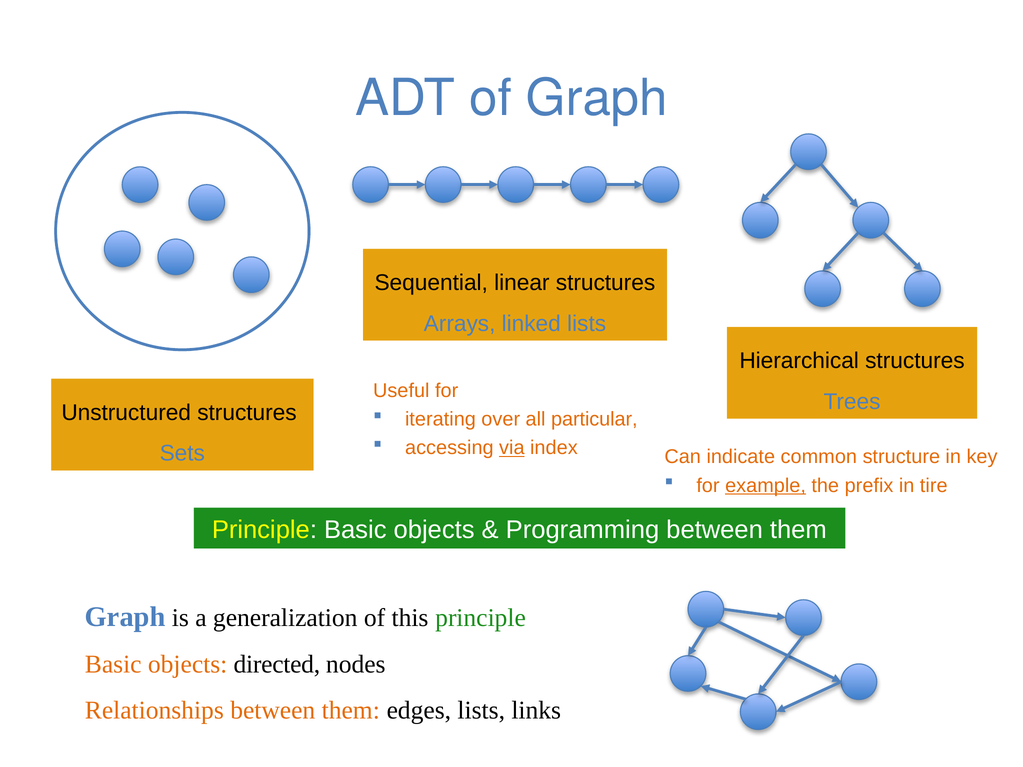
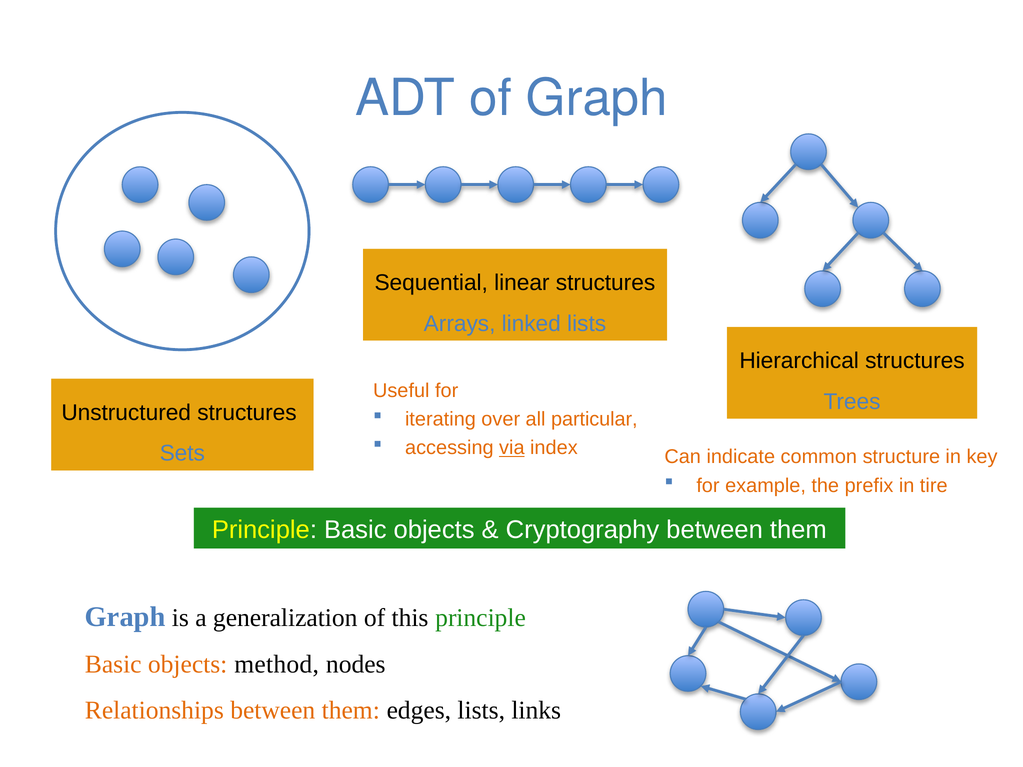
example underline: present -> none
Programming: Programming -> Cryptography
directed: directed -> method
